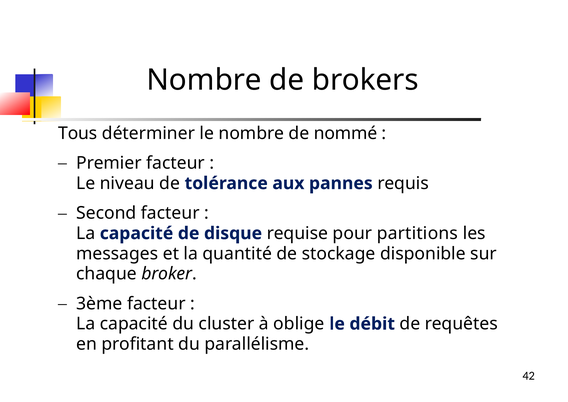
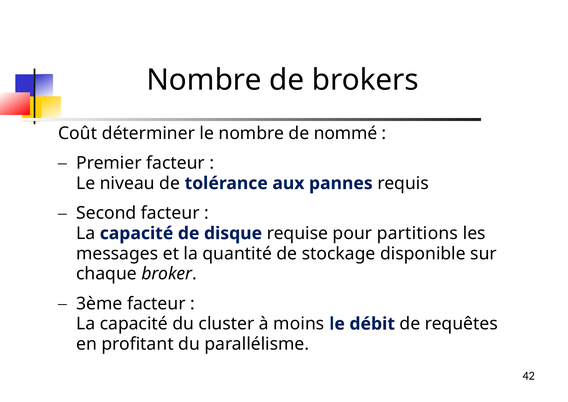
Tous: Tous -> Coût
oblige: oblige -> moins
